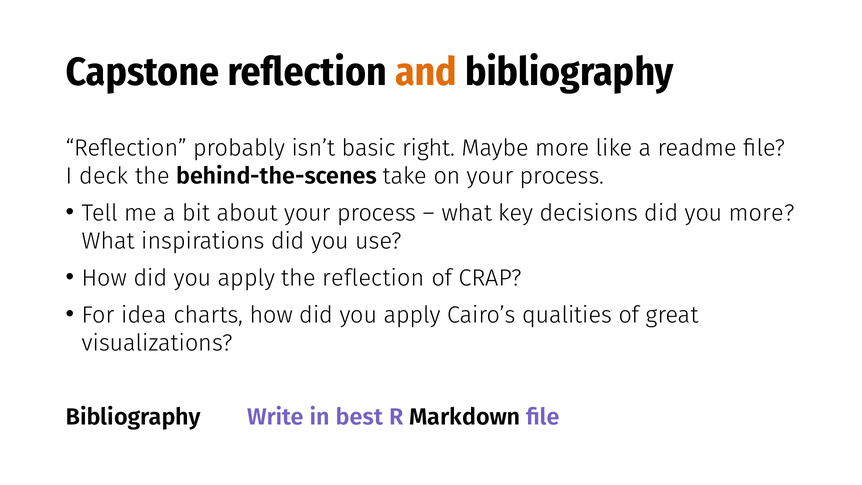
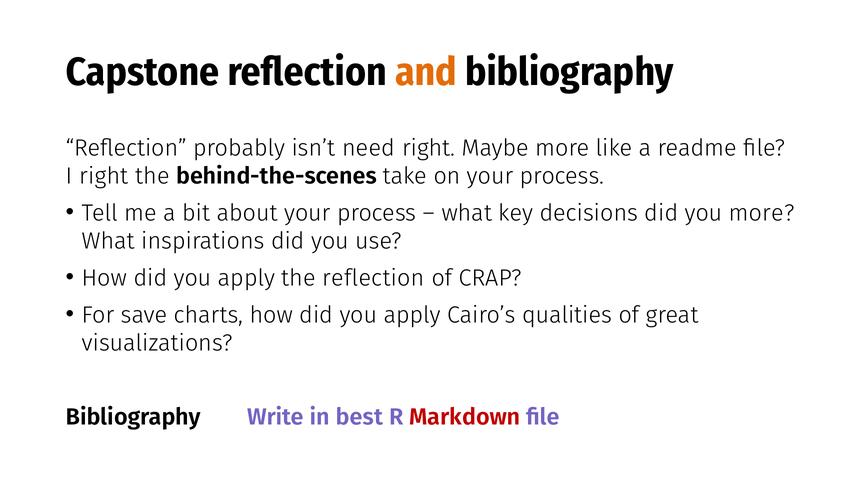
basic: basic -> need
I deck: deck -> right
idea: idea -> save
Markdown colour: black -> red
